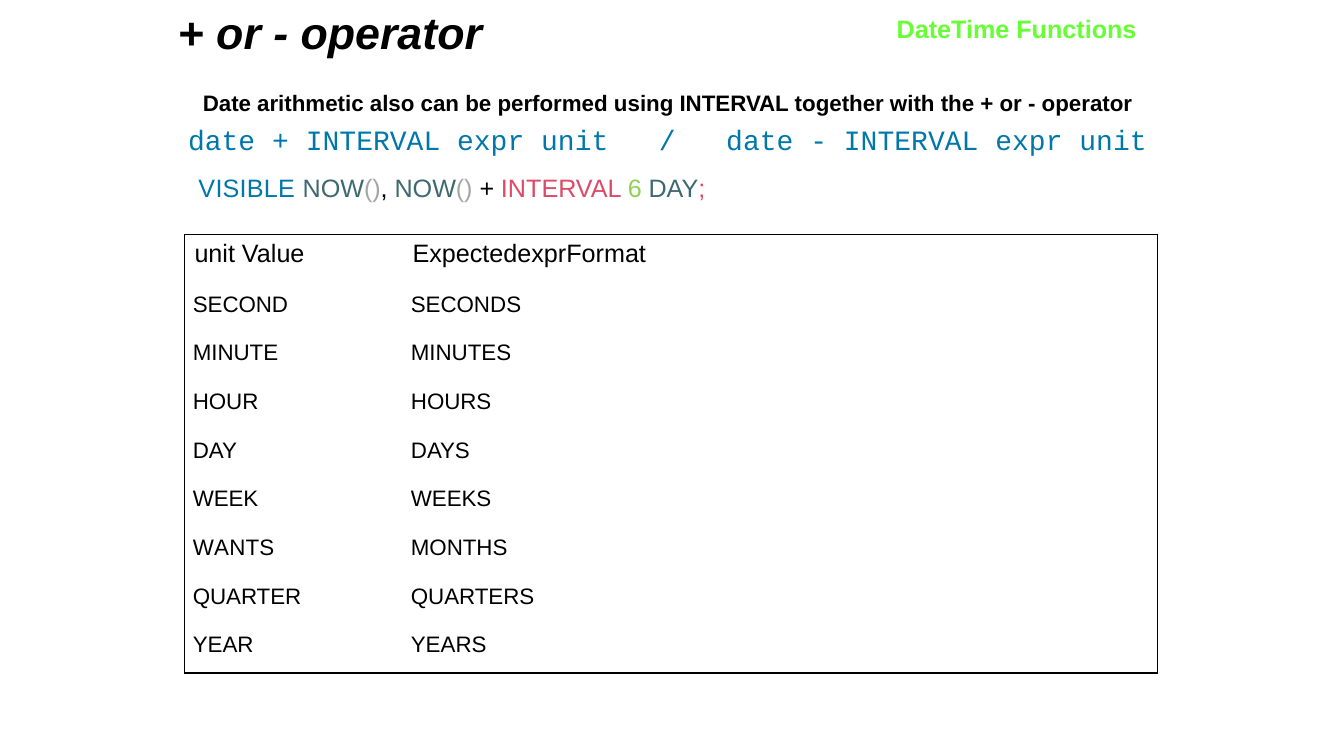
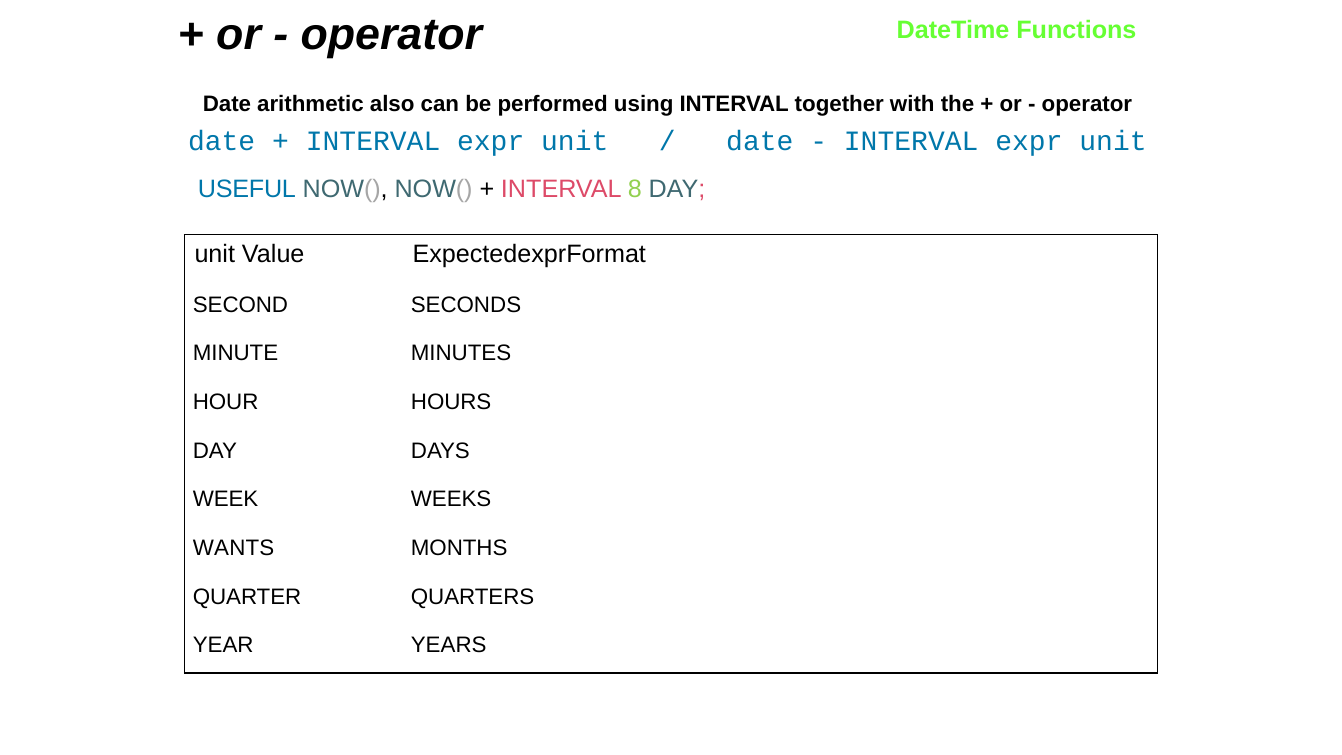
VISIBLE: VISIBLE -> USEFUL
6: 6 -> 8
